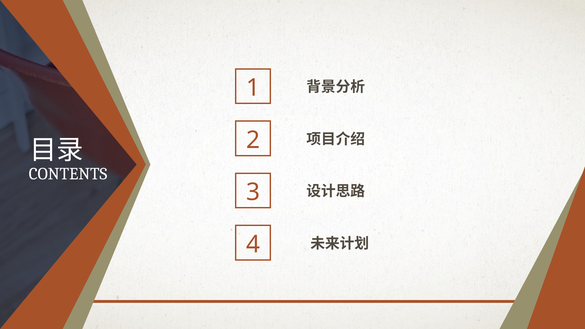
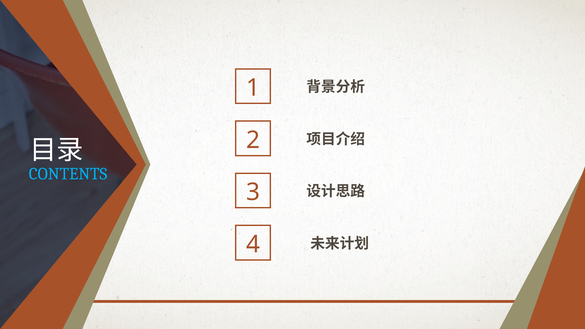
CONTENTS colour: white -> light blue
